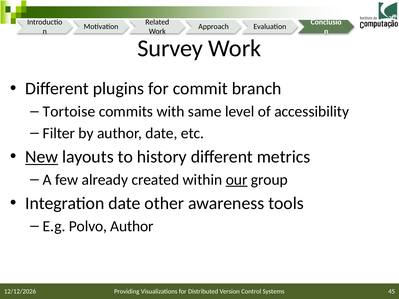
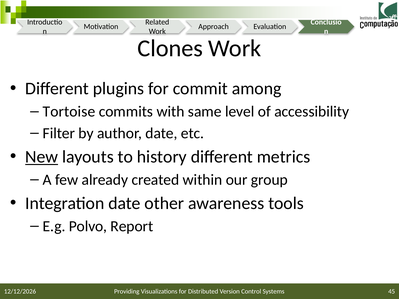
Survey: Survey -> Clones
branch: branch -> among
our underline: present -> none
Polvo Author: Author -> Report
